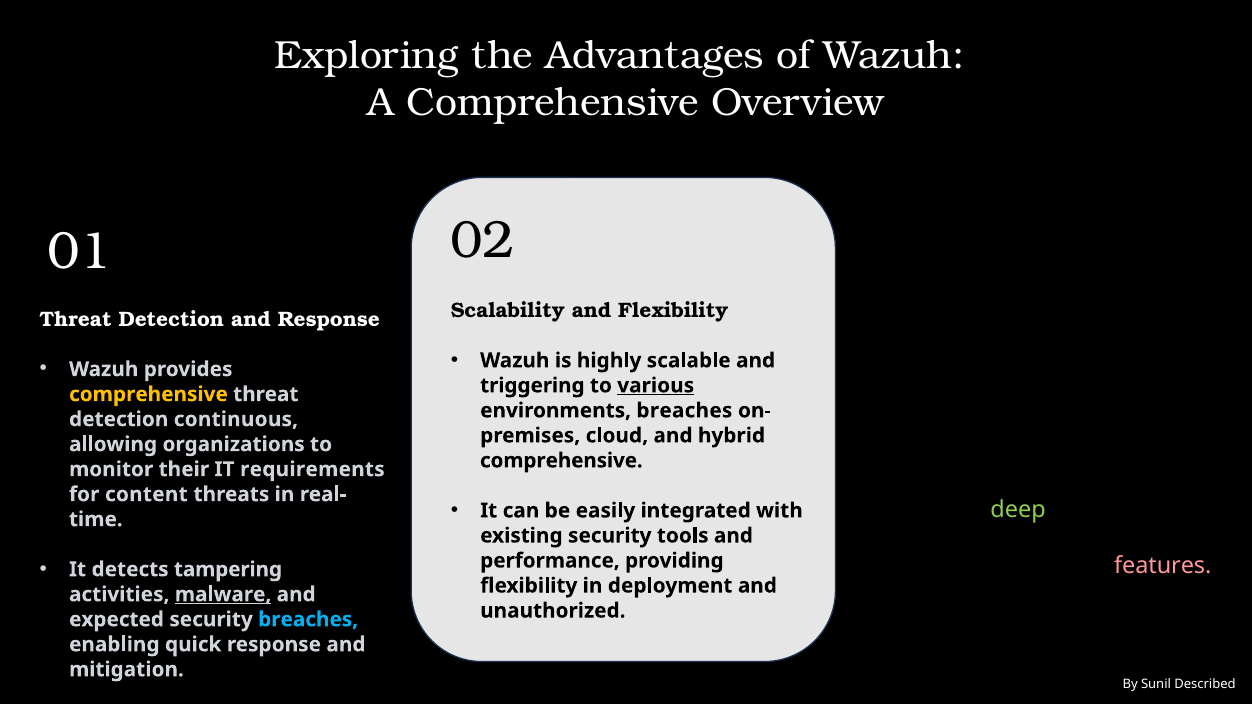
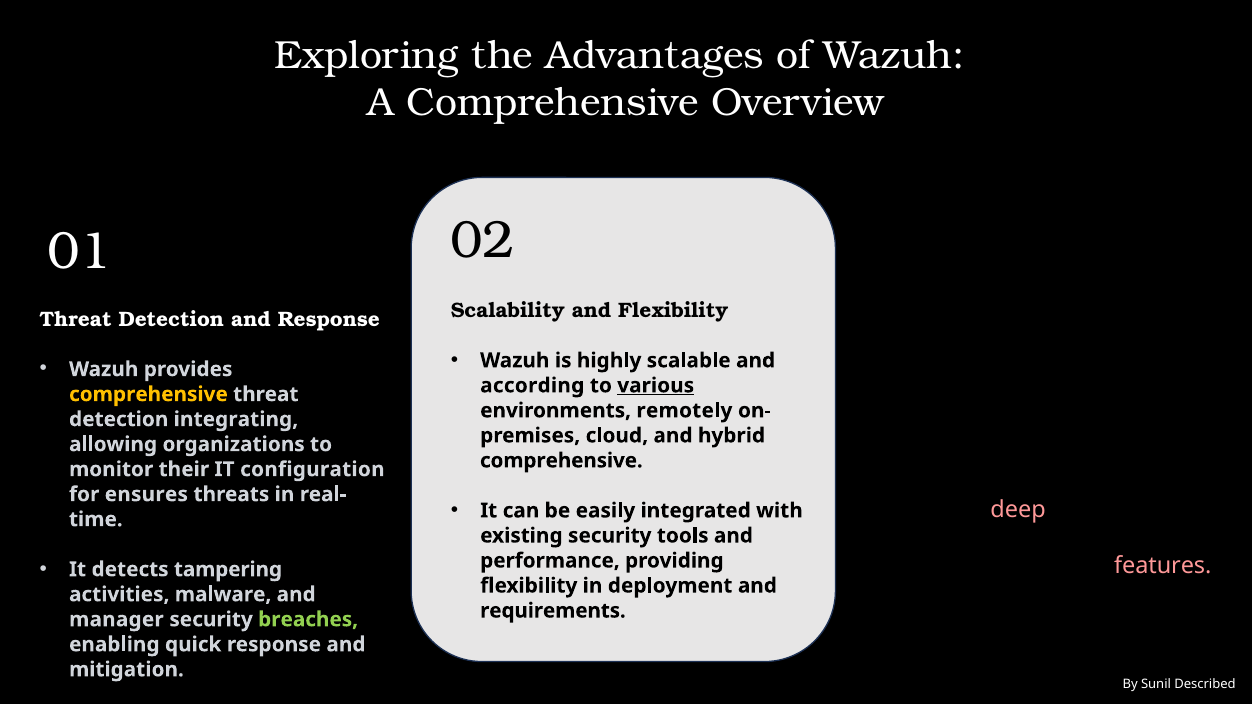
triggering: triggering -> according
environments breaches: breaches -> remotely
continuous: continuous -> integrating
requirements: requirements -> configuration
for content: content -> ensures
deep colour: light green -> pink
malware underline: present -> none
unauthorized: unauthorized -> requirements
expected: expected -> manager
breaches at (308, 620) colour: light blue -> light green
